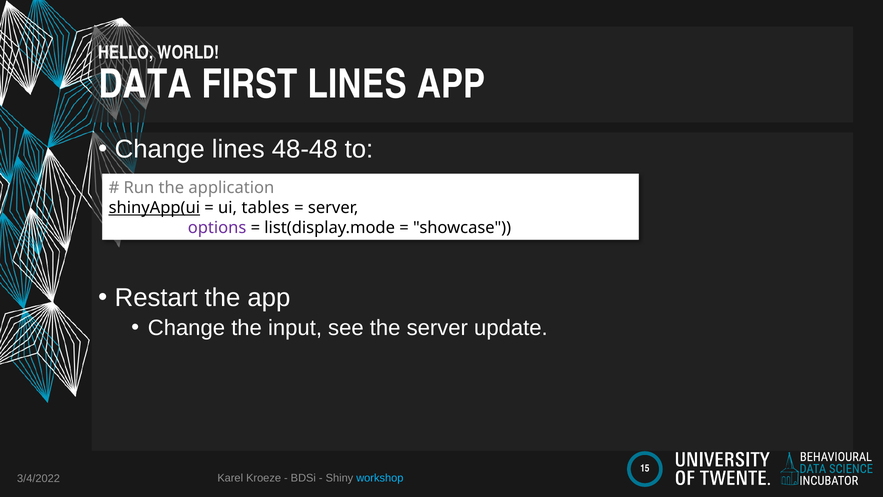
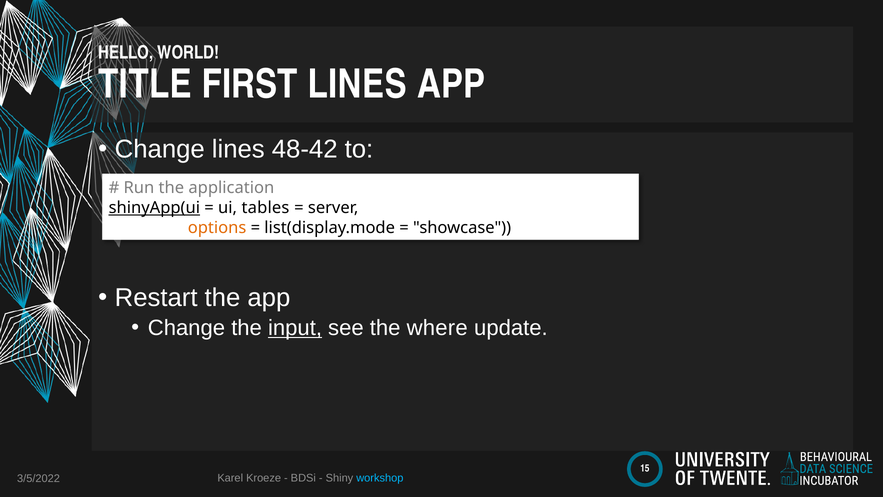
DATA: DATA -> TITLE
48-48: 48-48 -> 48-42
options colour: purple -> orange
input underline: none -> present
the server: server -> where
3/4/2022: 3/4/2022 -> 3/5/2022
